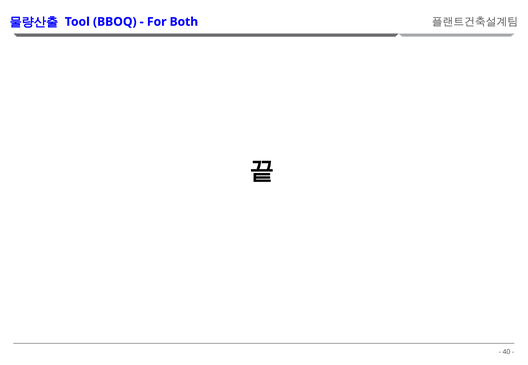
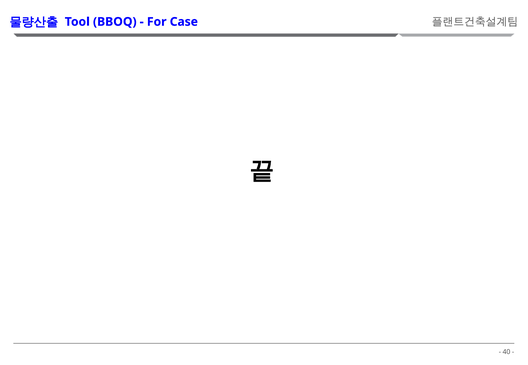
Both: Both -> Case
